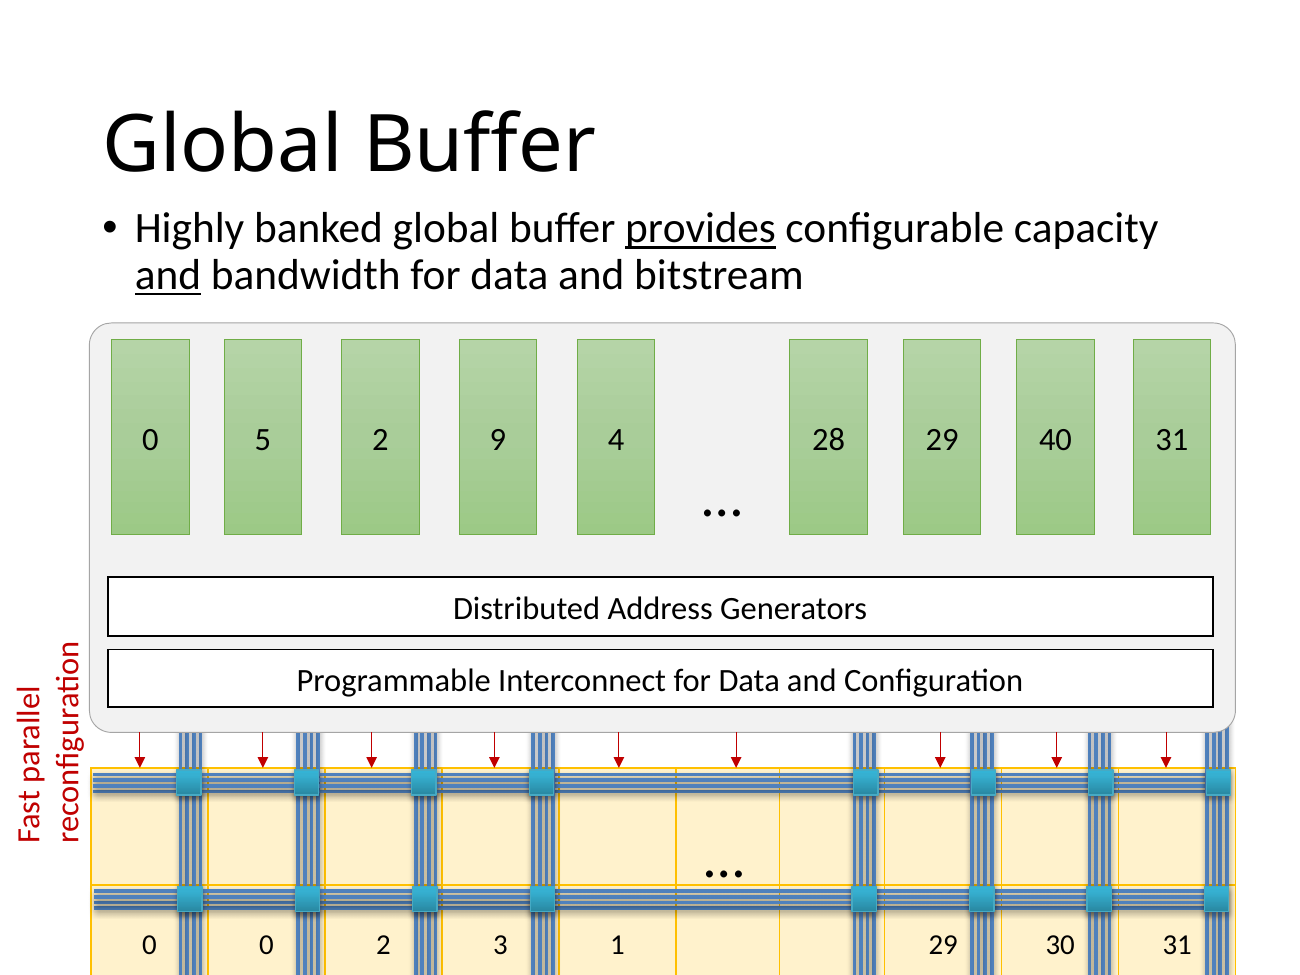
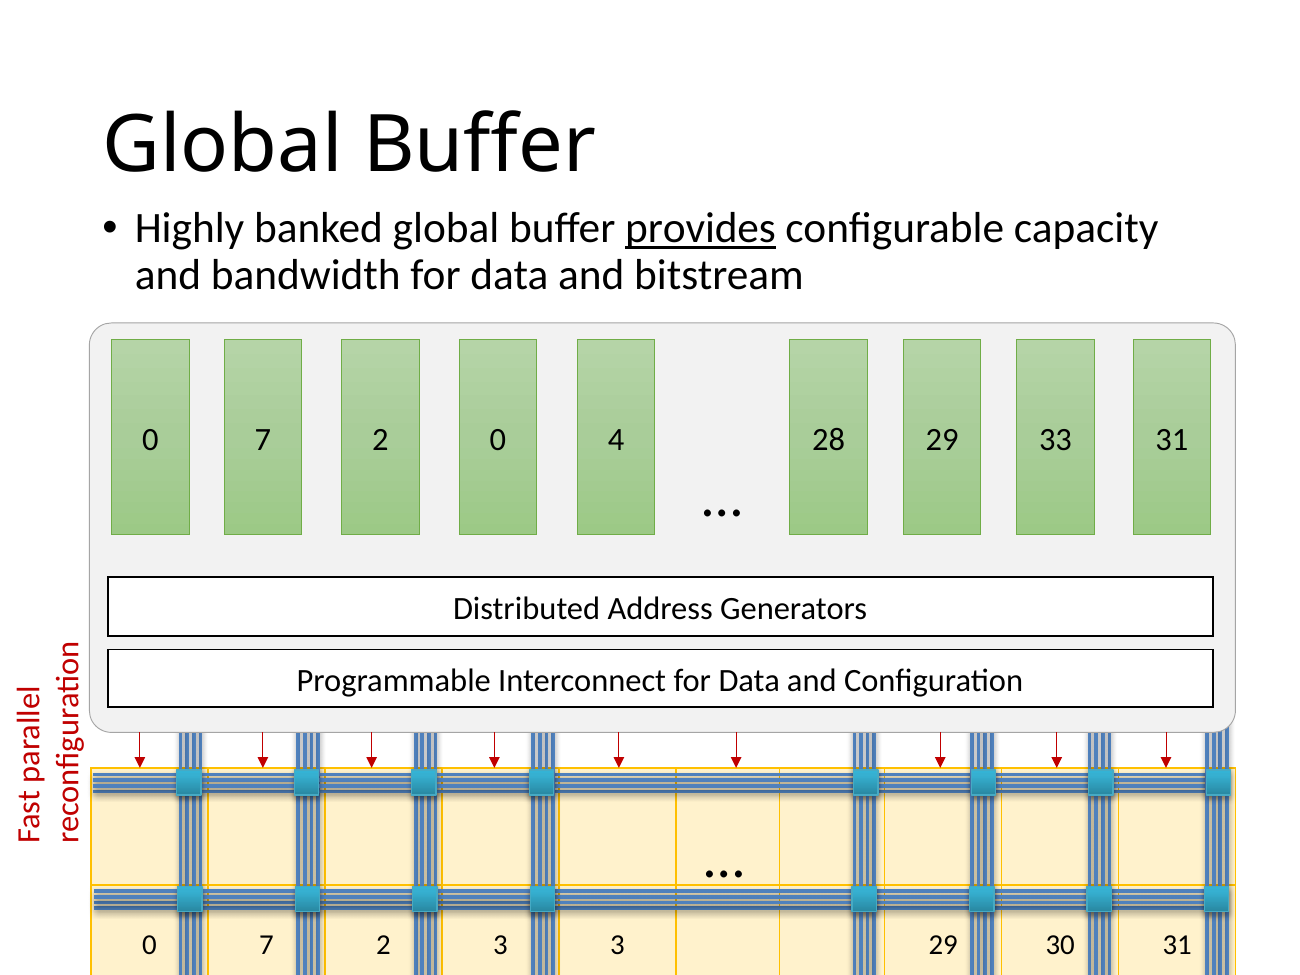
and at (168, 275) underline: present -> none
5 at (263, 440): 5 -> 7
2 9: 9 -> 0
40: 40 -> 33
0 at (267, 945): 0 -> 7
3 1: 1 -> 3
